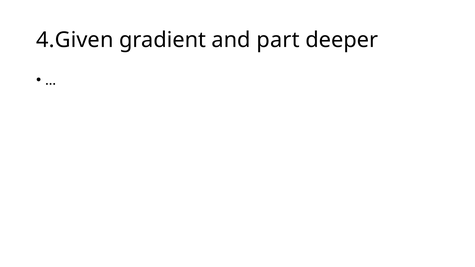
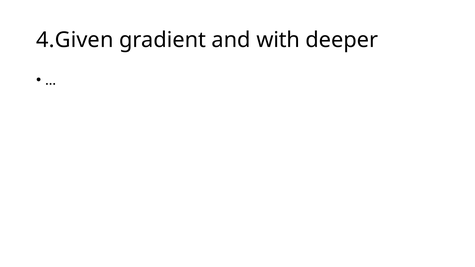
part: part -> with
